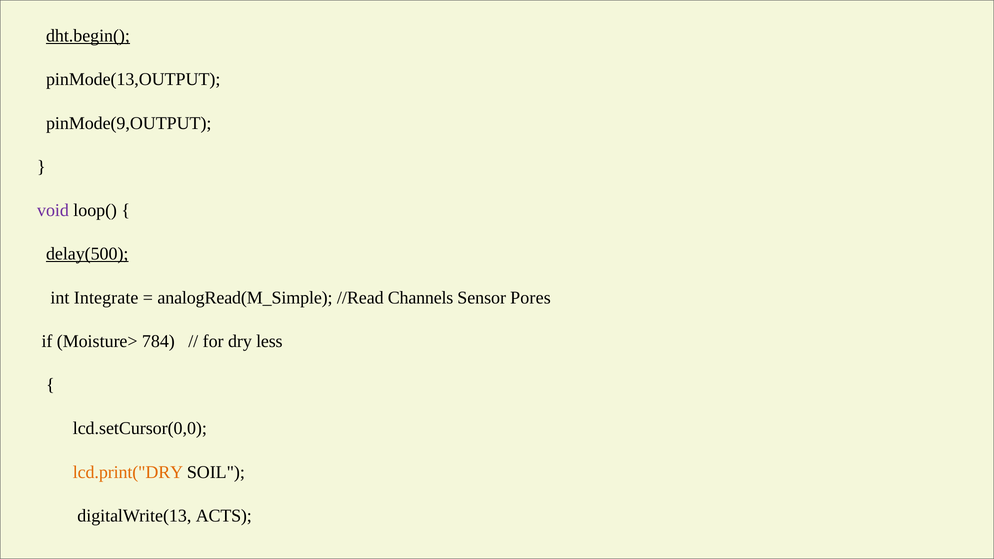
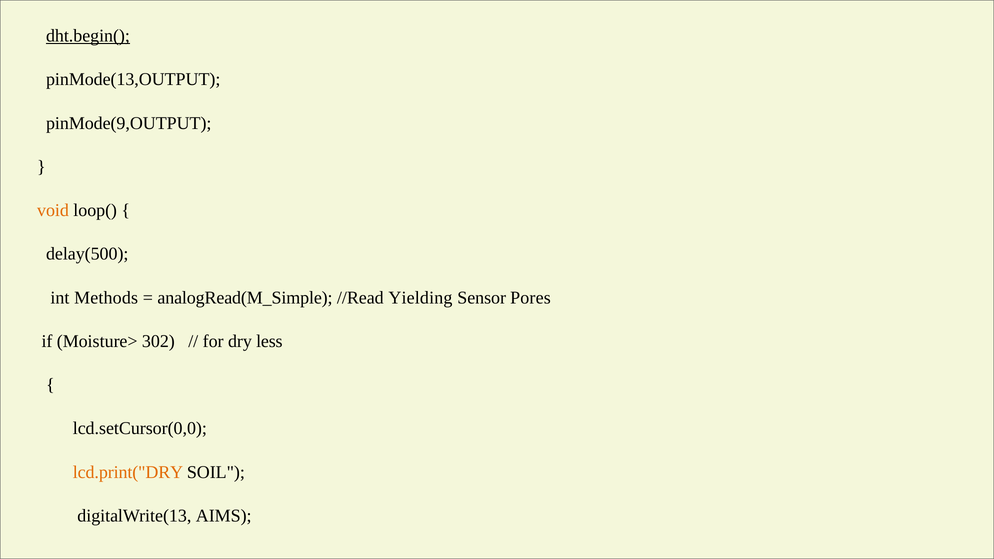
void colour: purple -> orange
delay(500 underline: present -> none
Integrate: Integrate -> Methods
Channels: Channels -> Yielding
784: 784 -> 302
ACTS: ACTS -> AIMS
